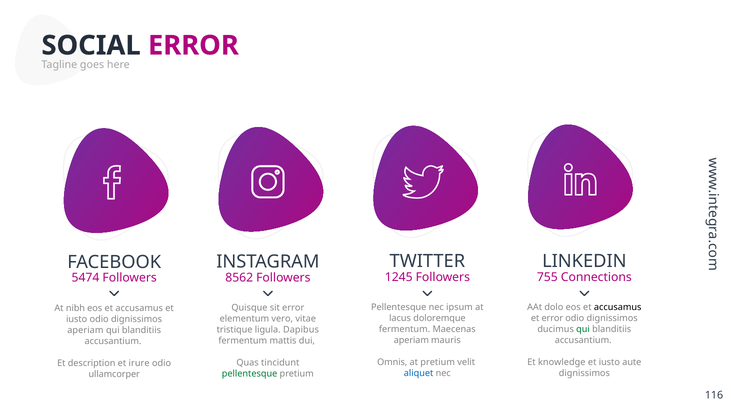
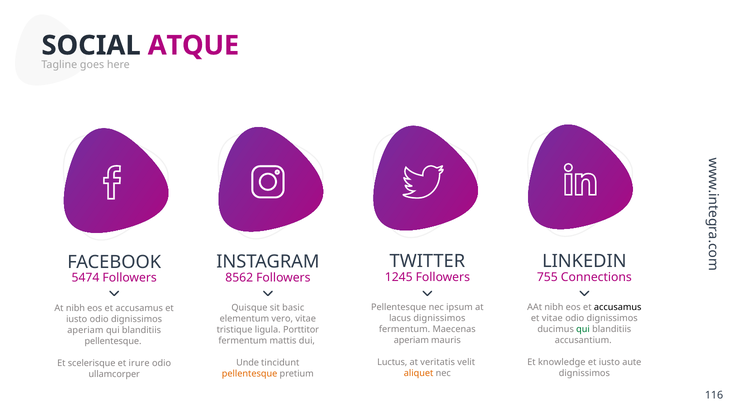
ERROR at (193, 45): ERROR -> ATQUE
AAt dolo: dolo -> nibh
sit error: error -> basic
lacus doloremque: doloremque -> dignissimos
et error: error -> vitae
Dapibus: Dapibus -> Porttitor
accusantium at (113, 341): accusantium -> pellentesque
Omnis: Omnis -> Luctus
at pretium: pretium -> veritatis
Quas: Quas -> Unde
description: description -> scelerisque
aliquet colour: blue -> orange
pellentesque at (250, 374) colour: green -> orange
